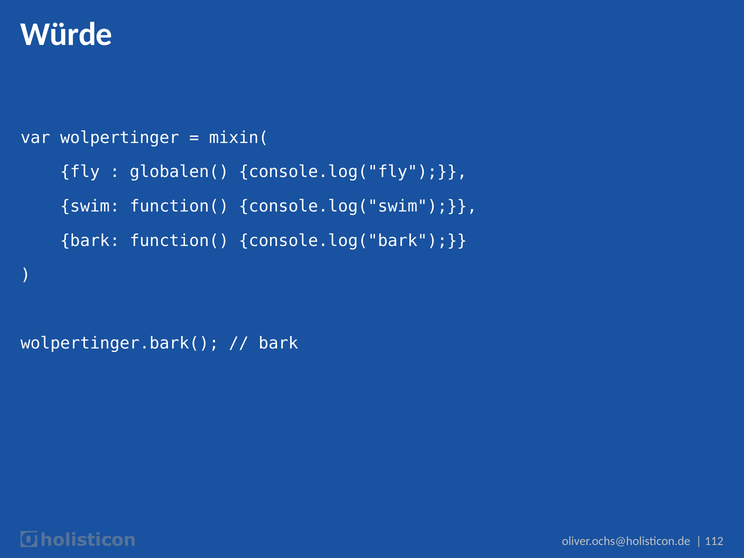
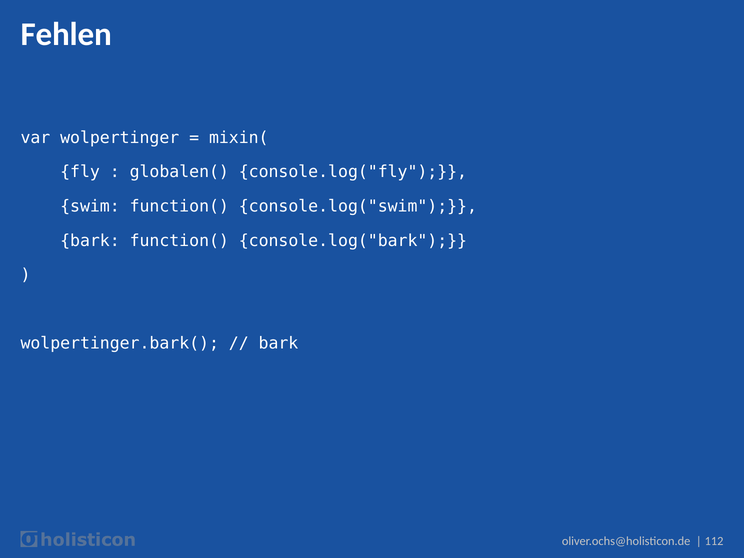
Würde: Würde -> Fehlen
